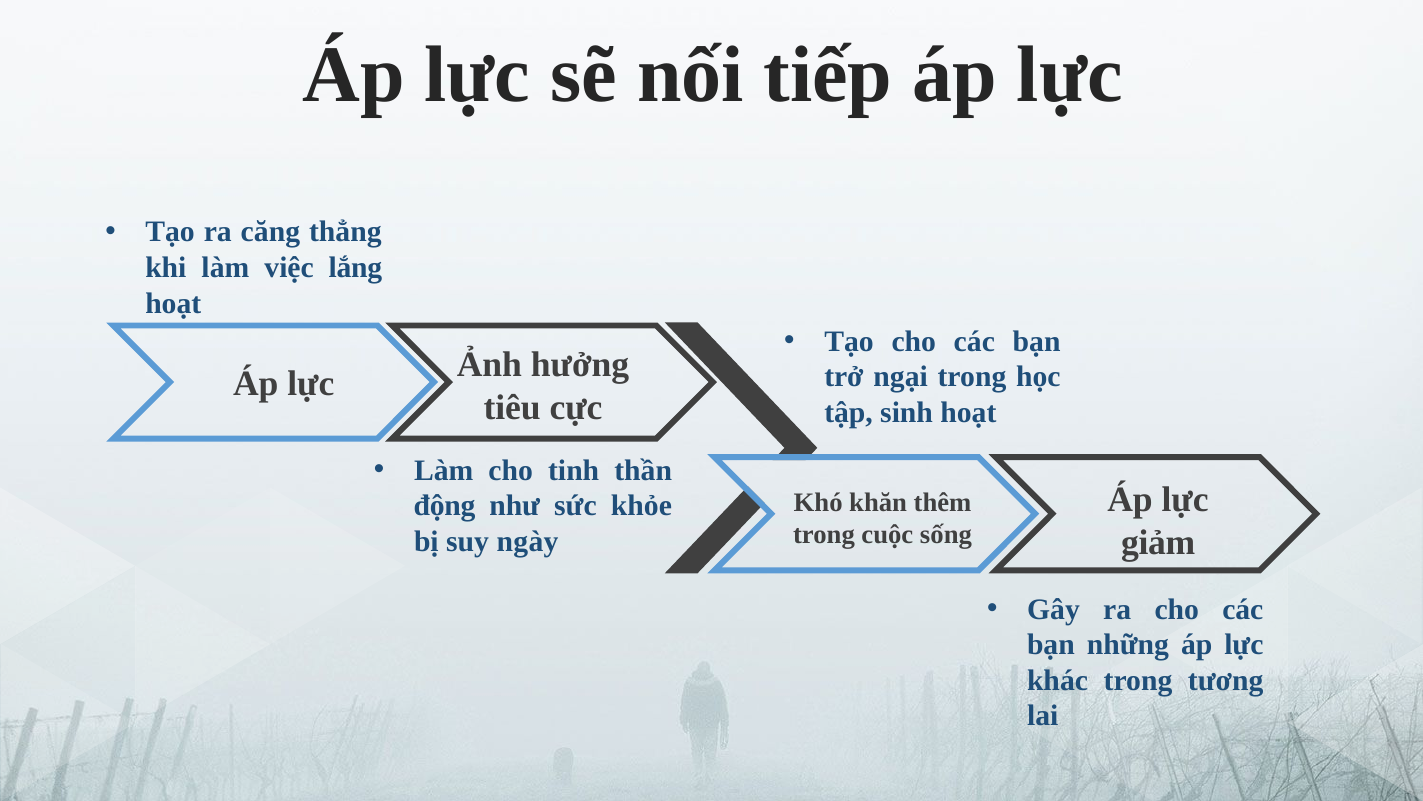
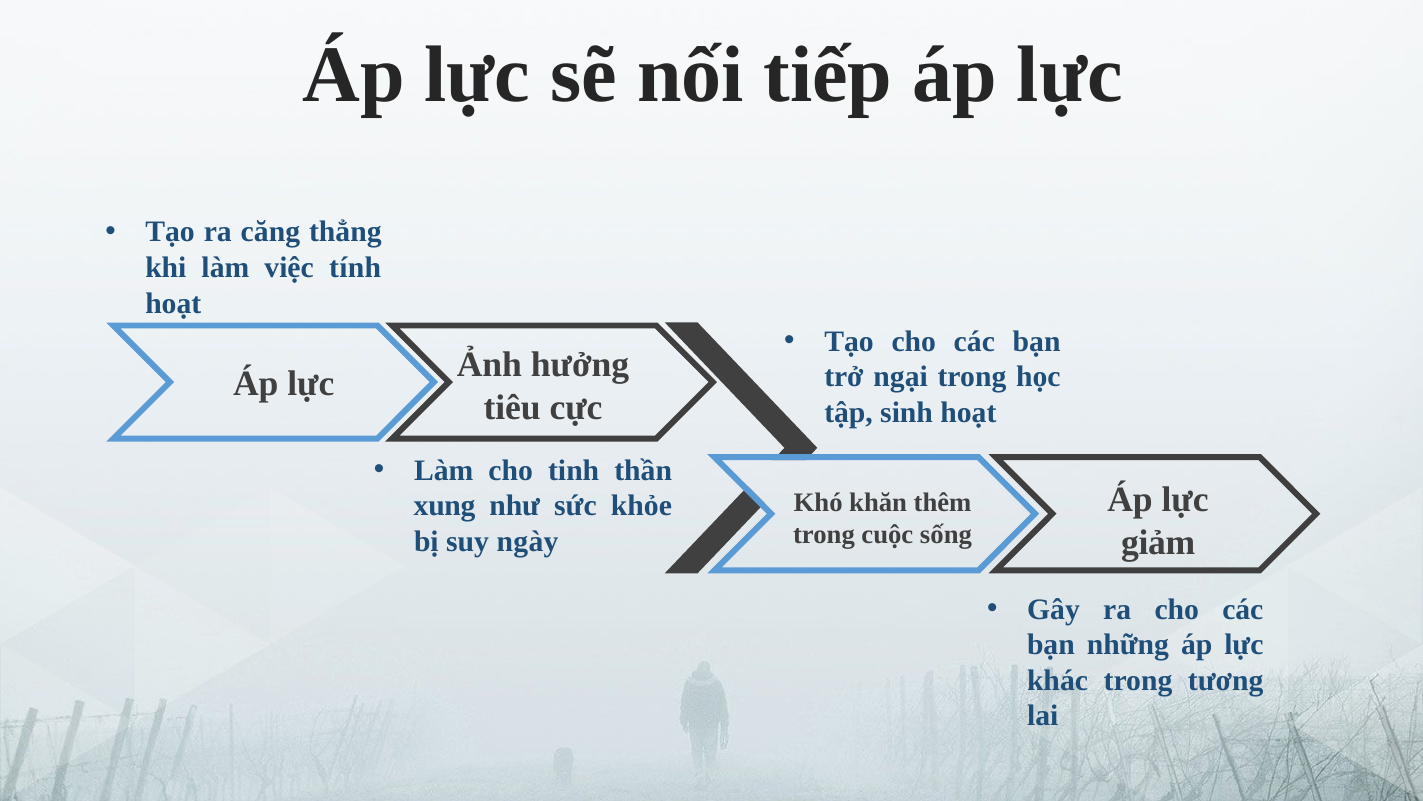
lắng: lắng -> tính
động: động -> xung
